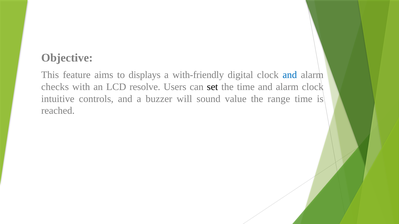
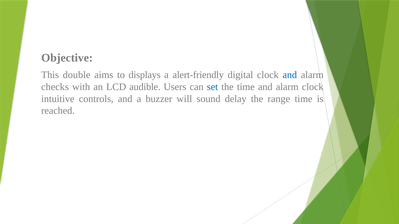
feature: feature -> double
with-friendly: with-friendly -> alert-friendly
resolve: resolve -> audible
set colour: black -> blue
value: value -> delay
